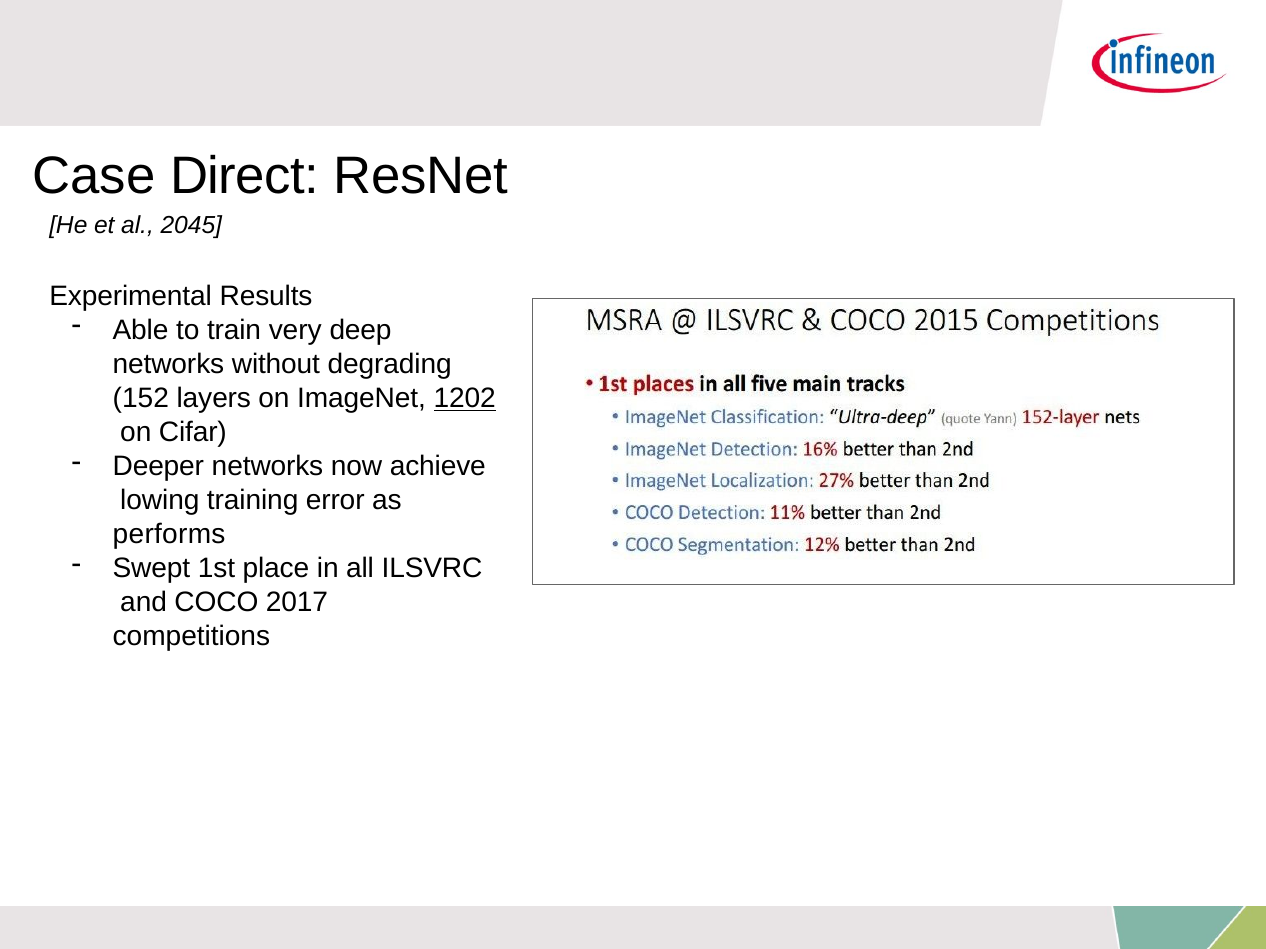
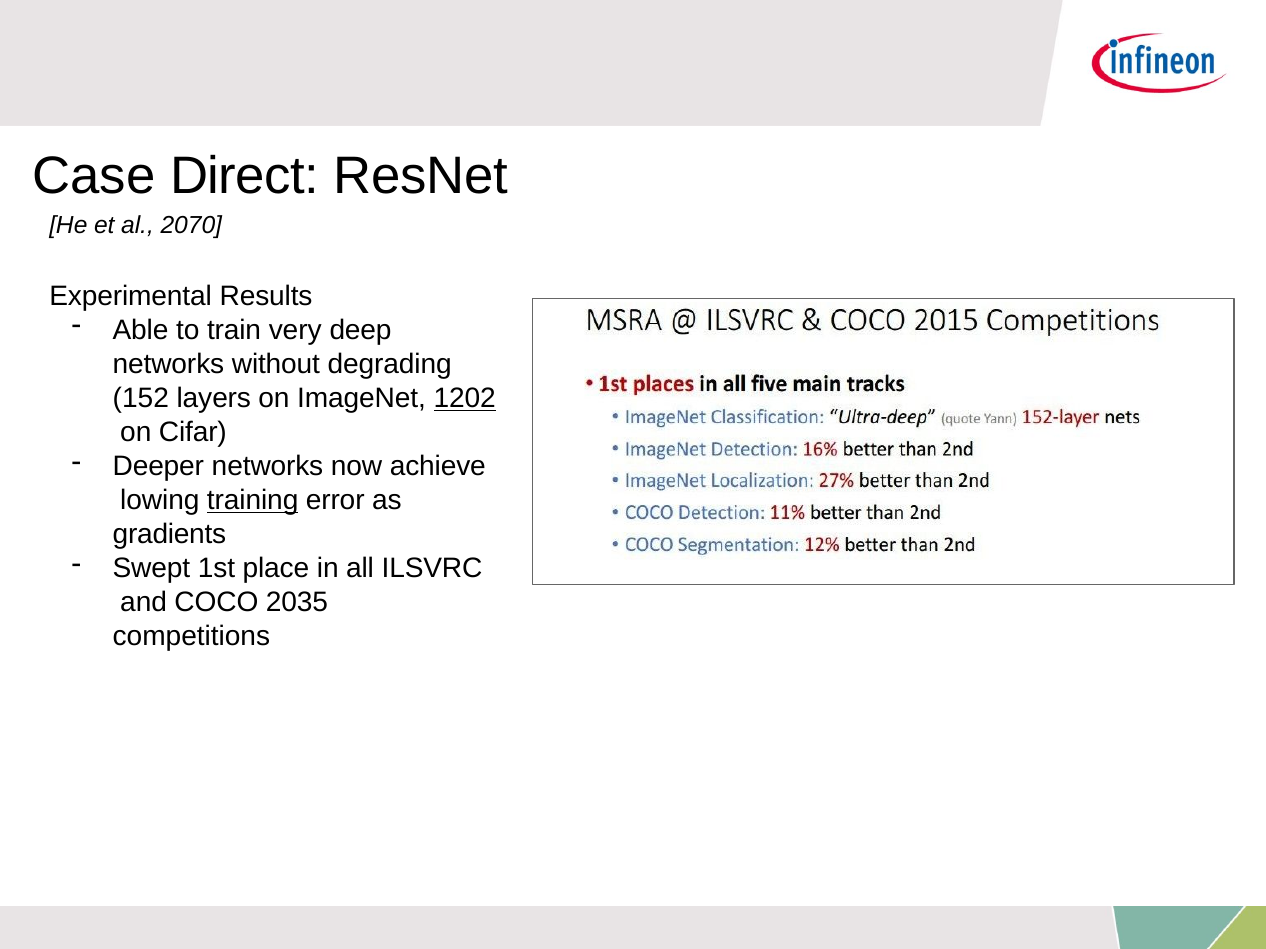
2045: 2045 -> 2070
training underline: none -> present
performs: performs -> gradients
COCO 2017: 2017 -> 2035
